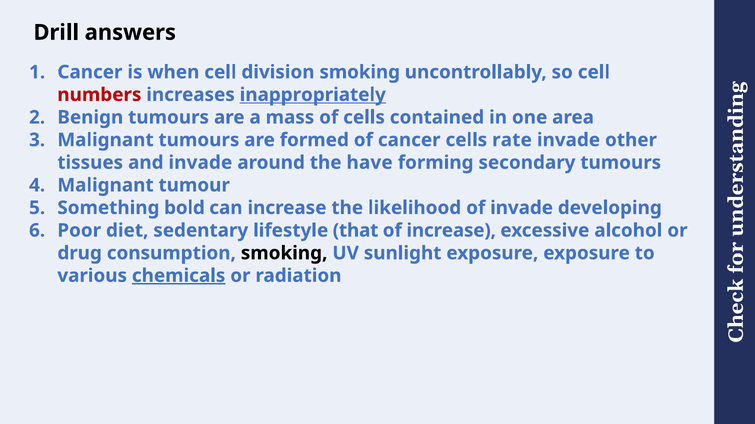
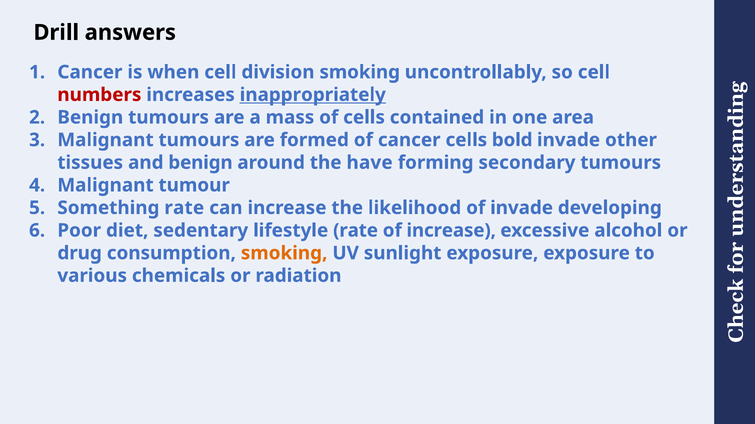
rate: rate -> bold
and invade: invade -> benign
Something bold: bold -> rate
lifestyle that: that -> rate
smoking at (284, 253) colour: black -> orange
chemicals underline: present -> none
